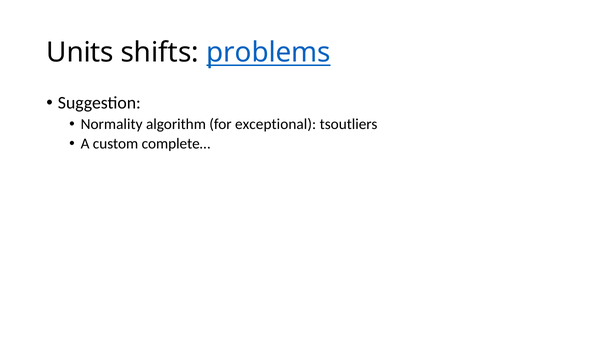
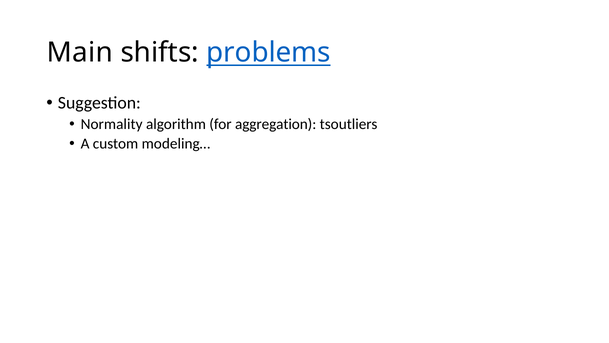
Units: Units -> Main
exceptional: exceptional -> aggregation
complete…: complete… -> modeling…
